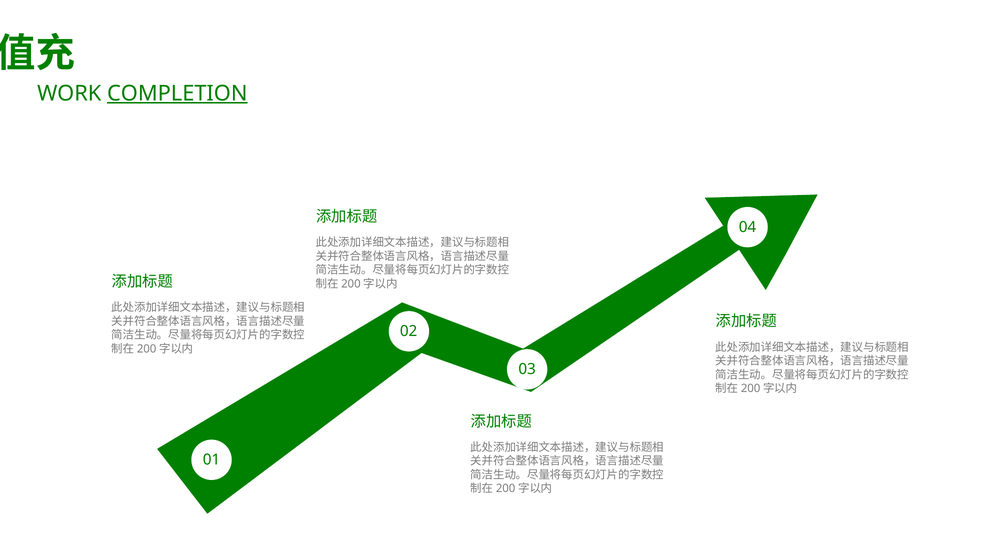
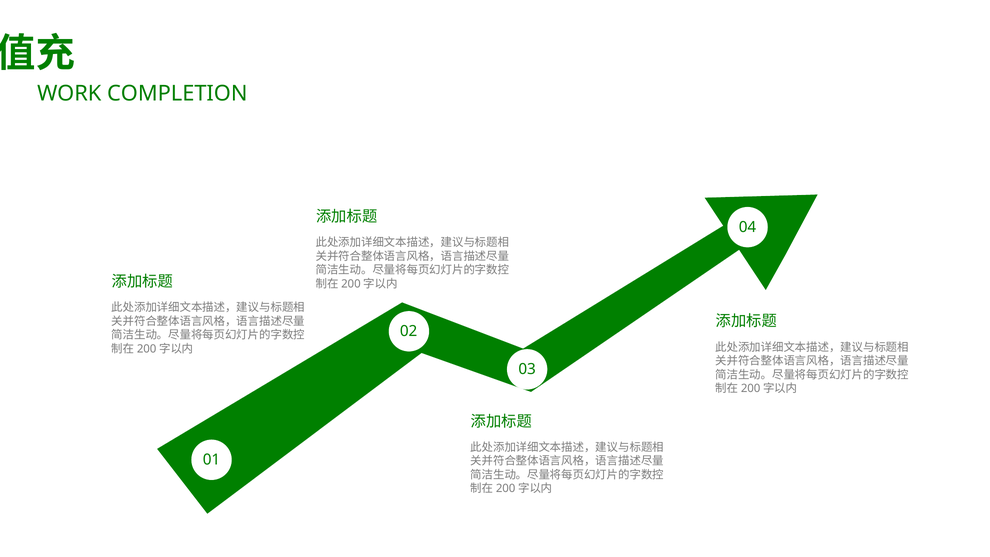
COMPLETION underline: present -> none
